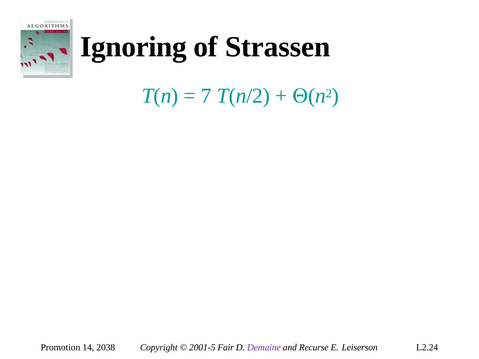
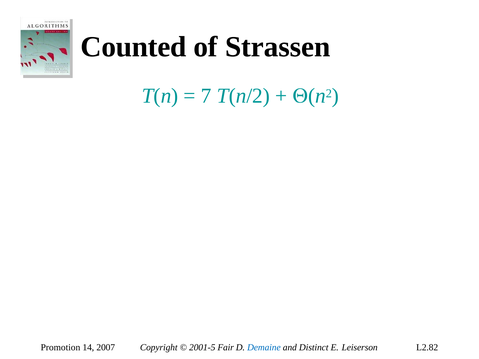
Ignoring: Ignoring -> Counted
2038: 2038 -> 2007
Demaine colour: purple -> blue
Recurse: Recurse -> Distinct
L2.24: L2.24 -> L2.82
